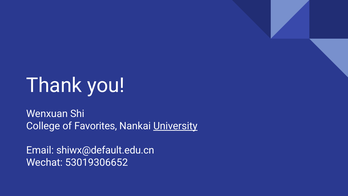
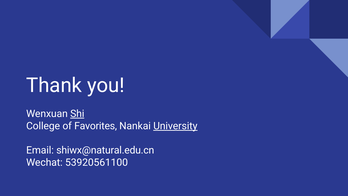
Shi underline: none -> present
shiwx@default.edu.cn: shiwx@default.edu.cn -> shiwx@natural.edu.cn
53019306652: 53019306652 -> 53920561100
